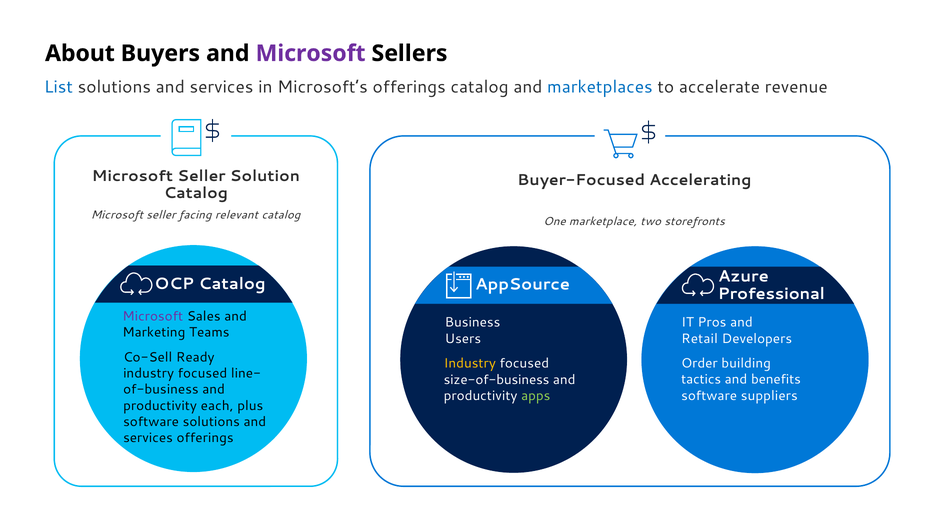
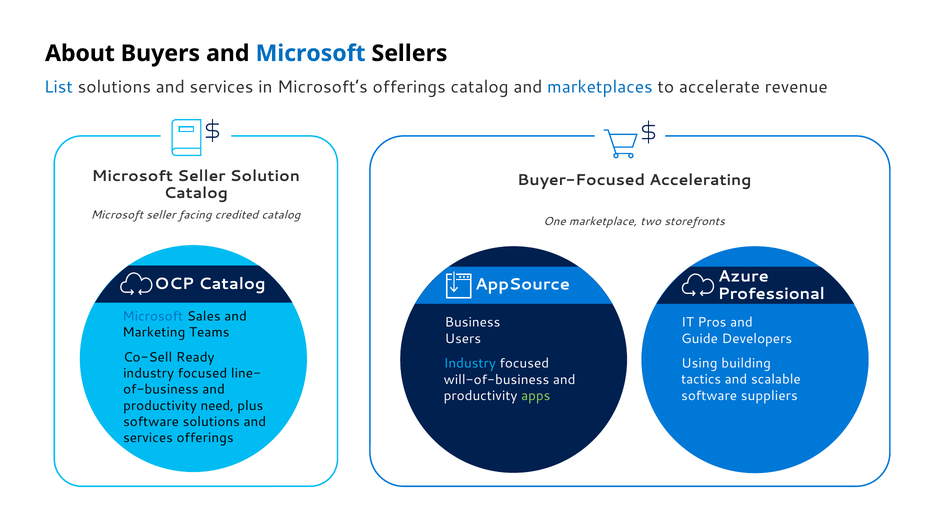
Microsoft at (311, 53) colour: purple -> blue
relevant: relevant -> credited
Microsoft at (153, 316) colour: purple -> blue
Retail: Retail -> Guide
Industry at (470, 364) colour: yellow -> light blue
Order: Order -> Using
size-of-business: size-of-business -> will-of-business
benefits: benefits -> scalable
each: each -> need
